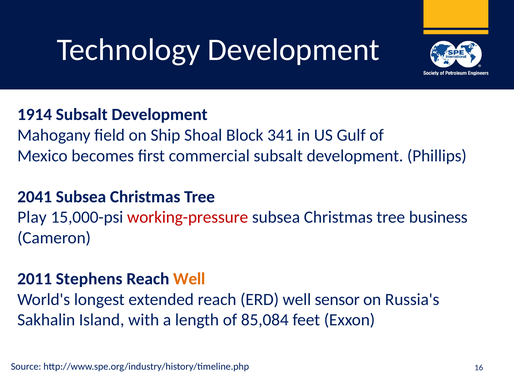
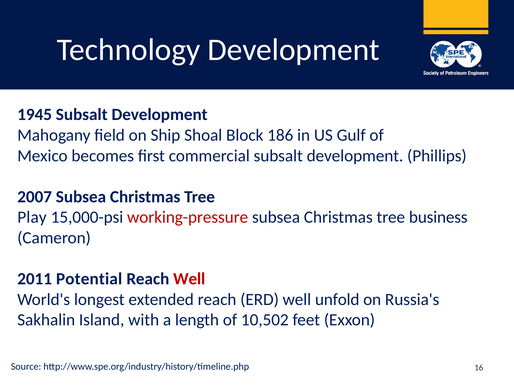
1914: 1914 -> 1945
341: 341 -> 186
2041: 2041 -> 2007
Stephens: Stephens -> Potential
Well at (189, 279) colour: orange -> red
sensor: sensor -> unfold
85,084: 85,084 -> 10,502
